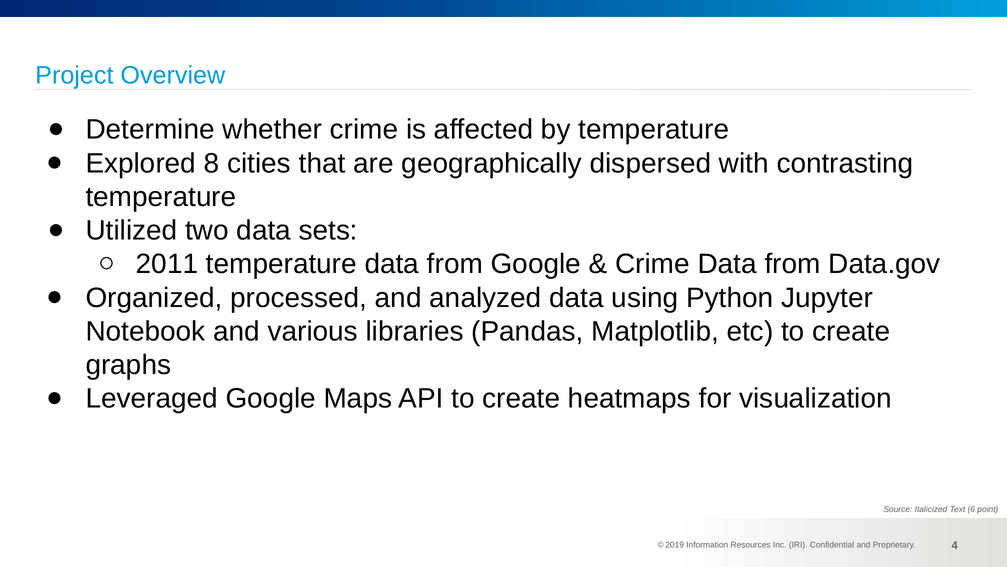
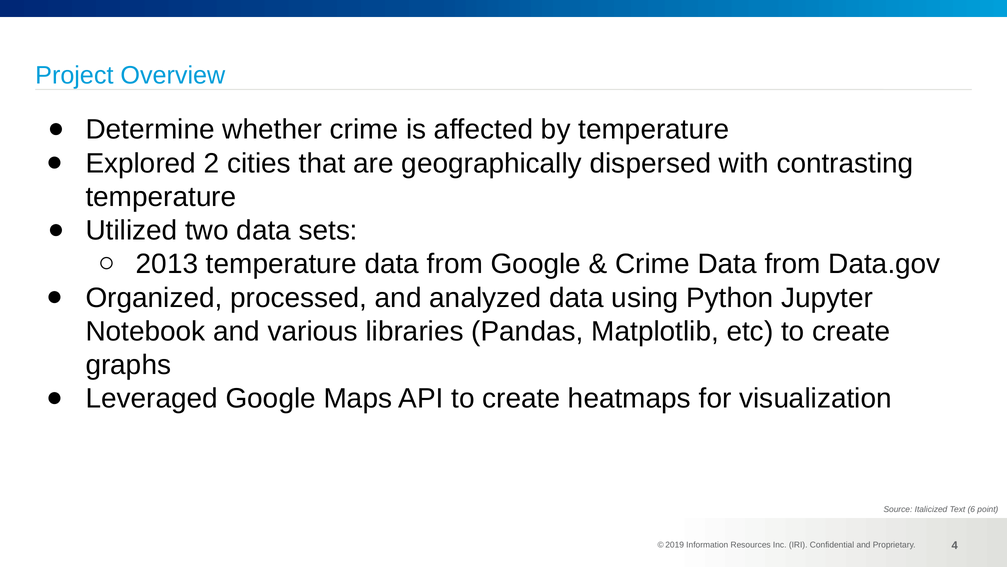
8: 8 -> 2
2011: 2011 -> 2013
